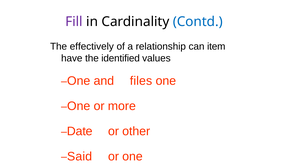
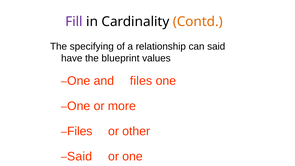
Contd colour: blue -> orange
effectively: effectively -> specifying
can item: item -> said
identified: identified -> blueprint
Date at (80, 131): Date -> Files
